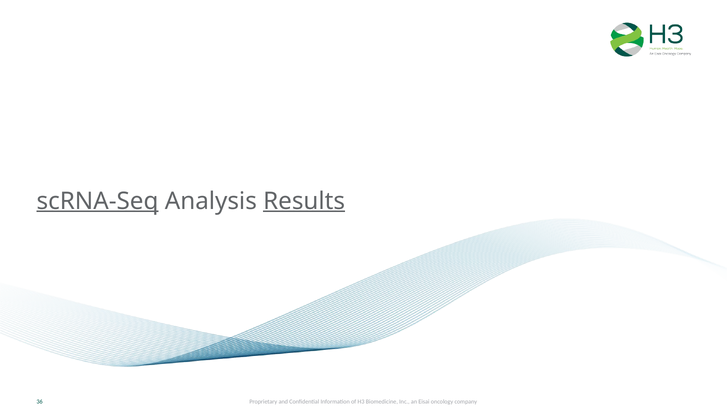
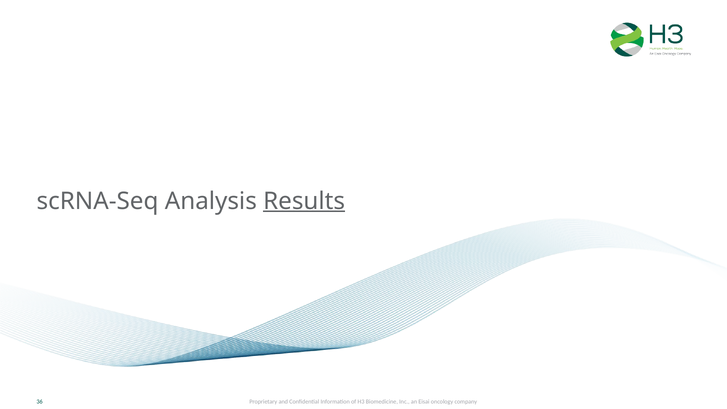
scRNA-Seq underline: present -> none
